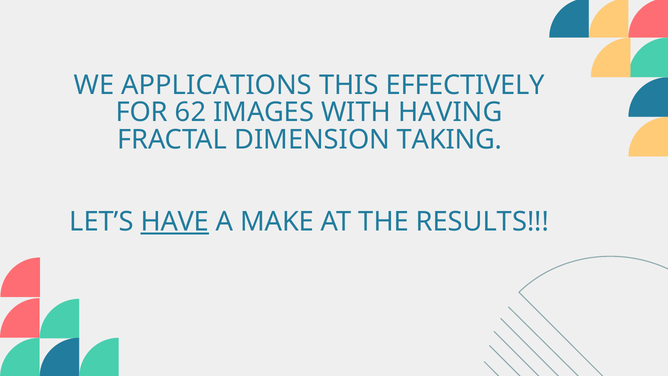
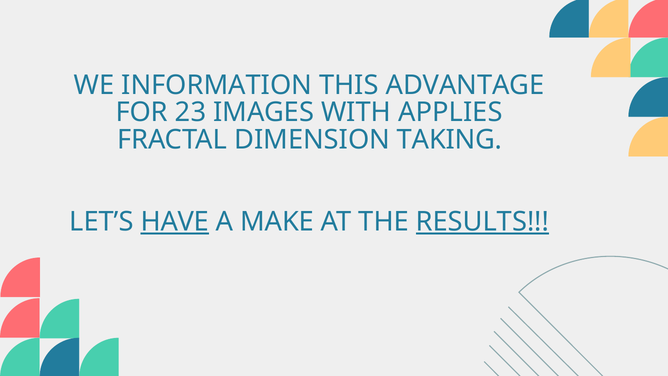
APPLICATIONS: APPLICATIONS -> INFORMATION
EFFECTIVELY: EFFECTIVELY -> ADVANTAGE
62: 62 -> 23
HAVING: HAVING -> APPLIES
RESULTS underline: none -> present
